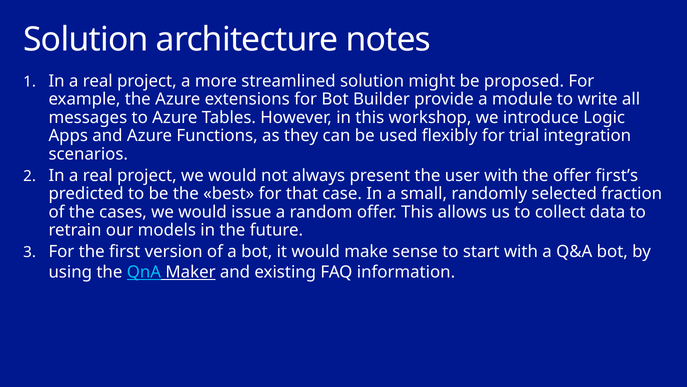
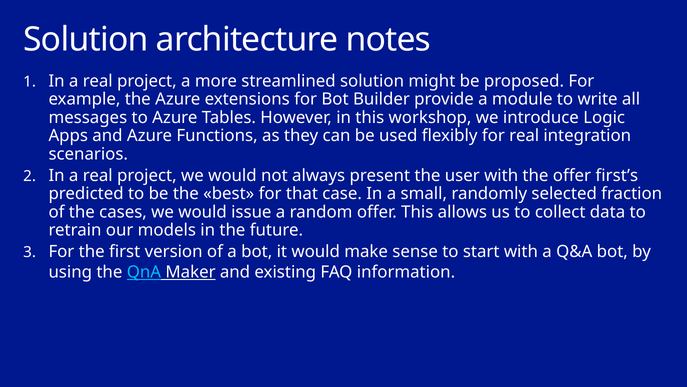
for trial: trial -> real
